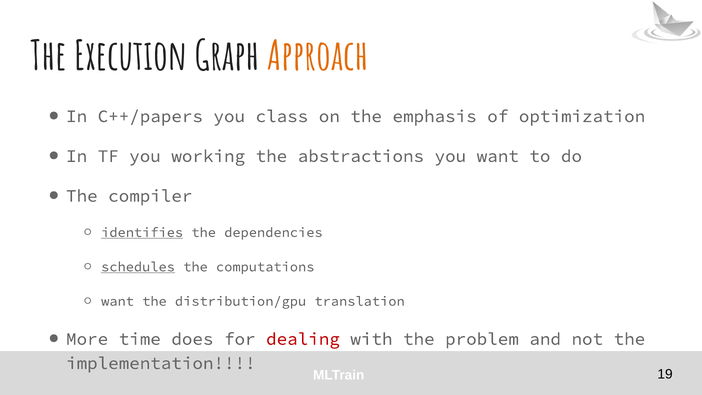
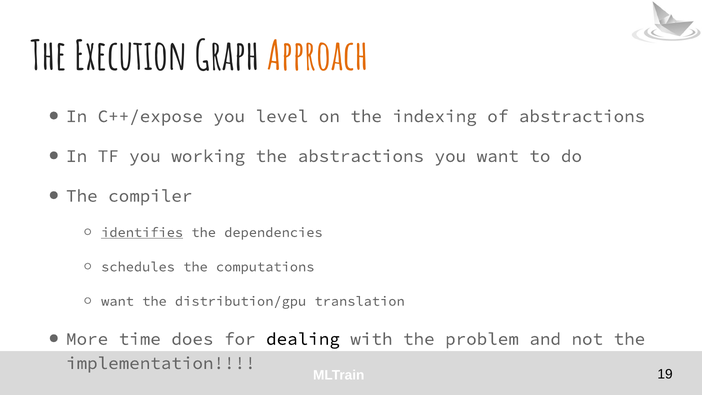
C++/papers: C++/papers -> C++/expose
class: class -> level
emphasis: emphasis -> indexing
of optimization: optimization -> abstractions
schedules underline: present -> none
dealing colour: red -> black
